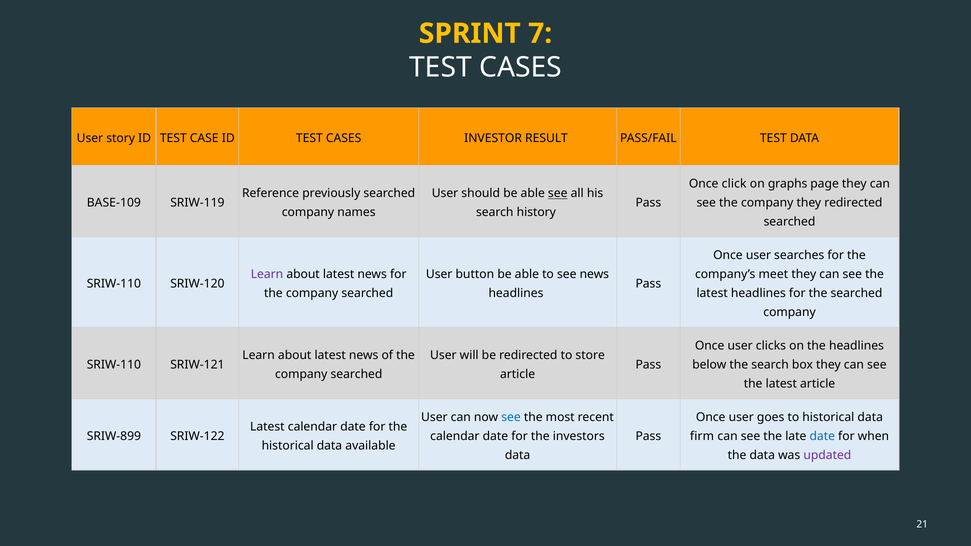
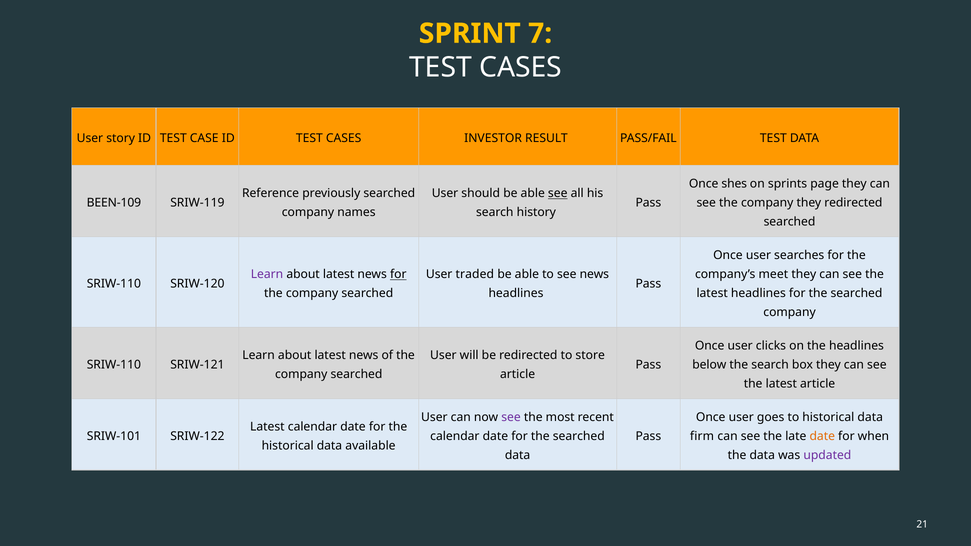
click: click -> shes
graphs: graphs -> sprints
BASE-109: BASE-109 -> BEEN-109
for at (398, 275) underline: none -> present
button: button -> traded
see at (511, 417) colour: blue -> purple
SRIW-899: SRIW-899 -> SRIW-101
date for the investors: investors -> searched
date at (822, 436) colour: blue -> orange
